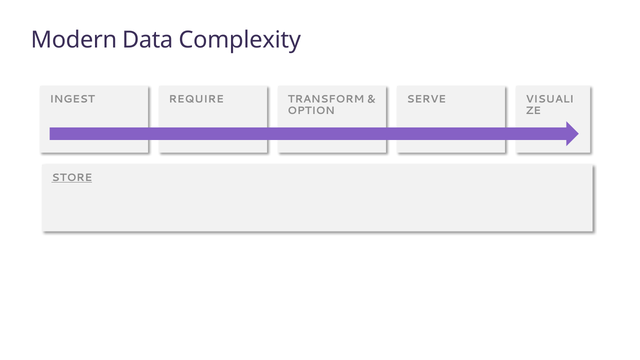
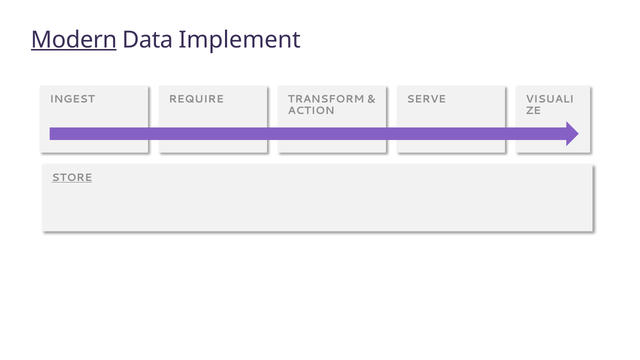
Modern underline: none -> present
Complexity: Complexity -> Implement
OPTION: OPTION -> ACTION
